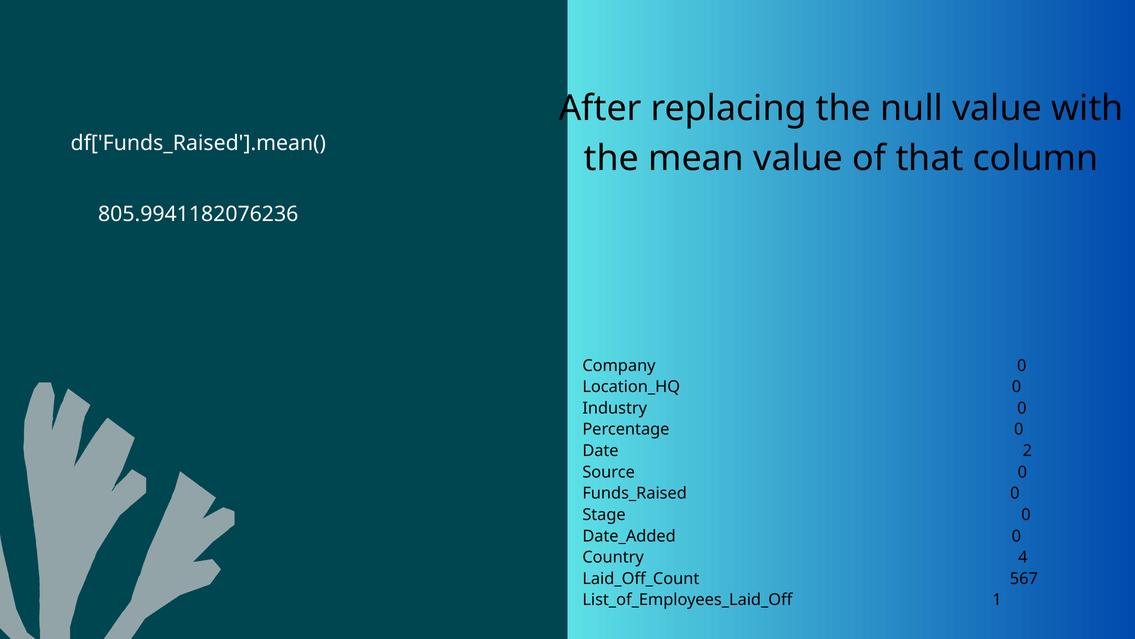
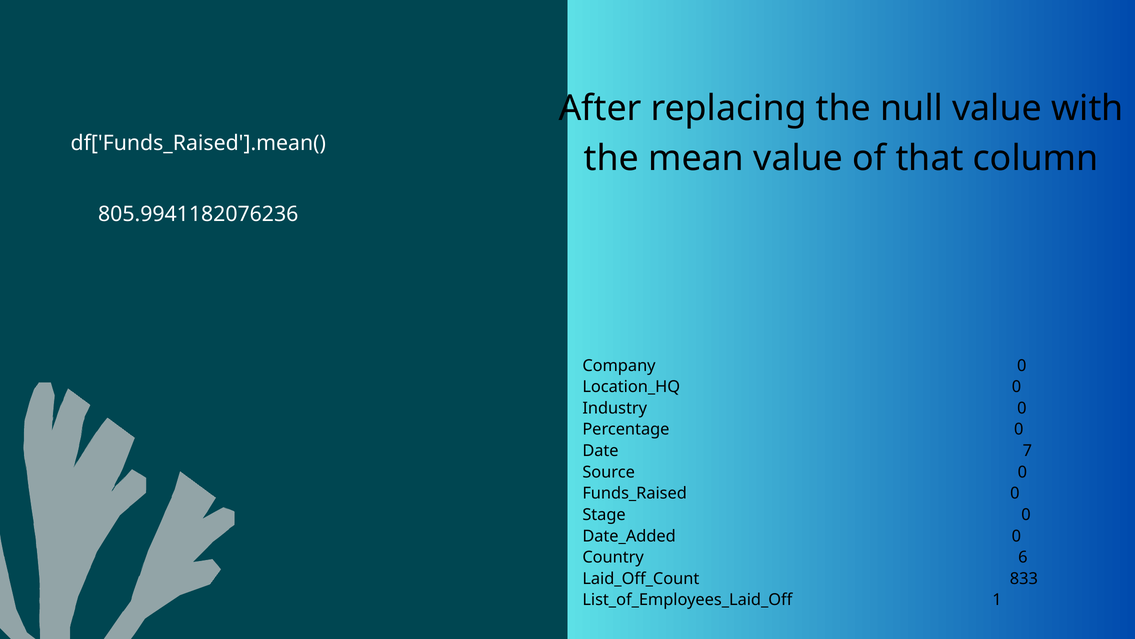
2: 2 -> 7
4: 4 -> 6
567: 567 -> 833
